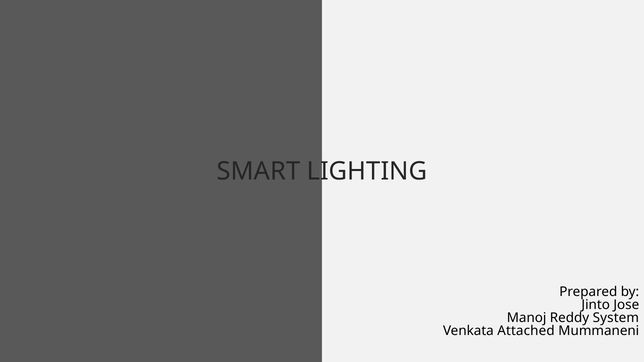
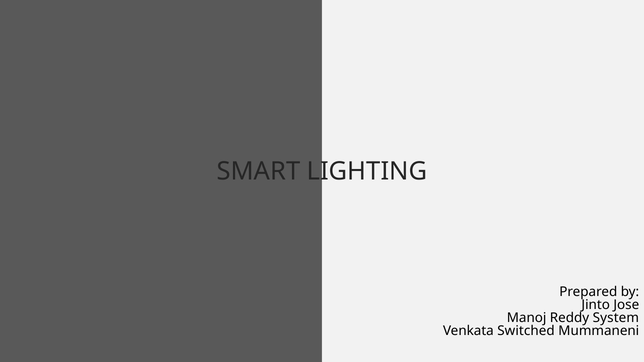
Attached: Attached -> Switched
